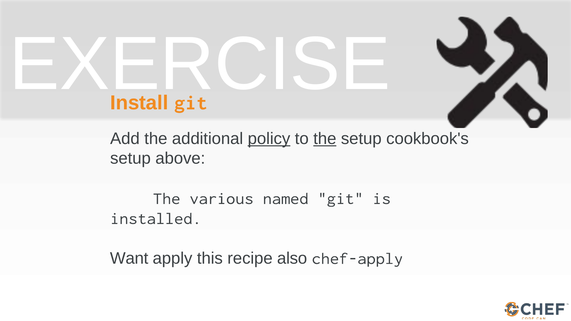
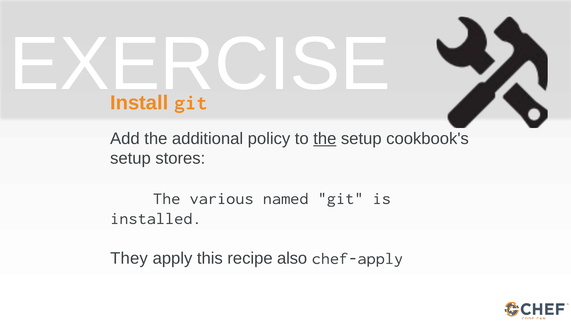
policy underline: present -> none
above: above -> stores
Want: Want -> They
